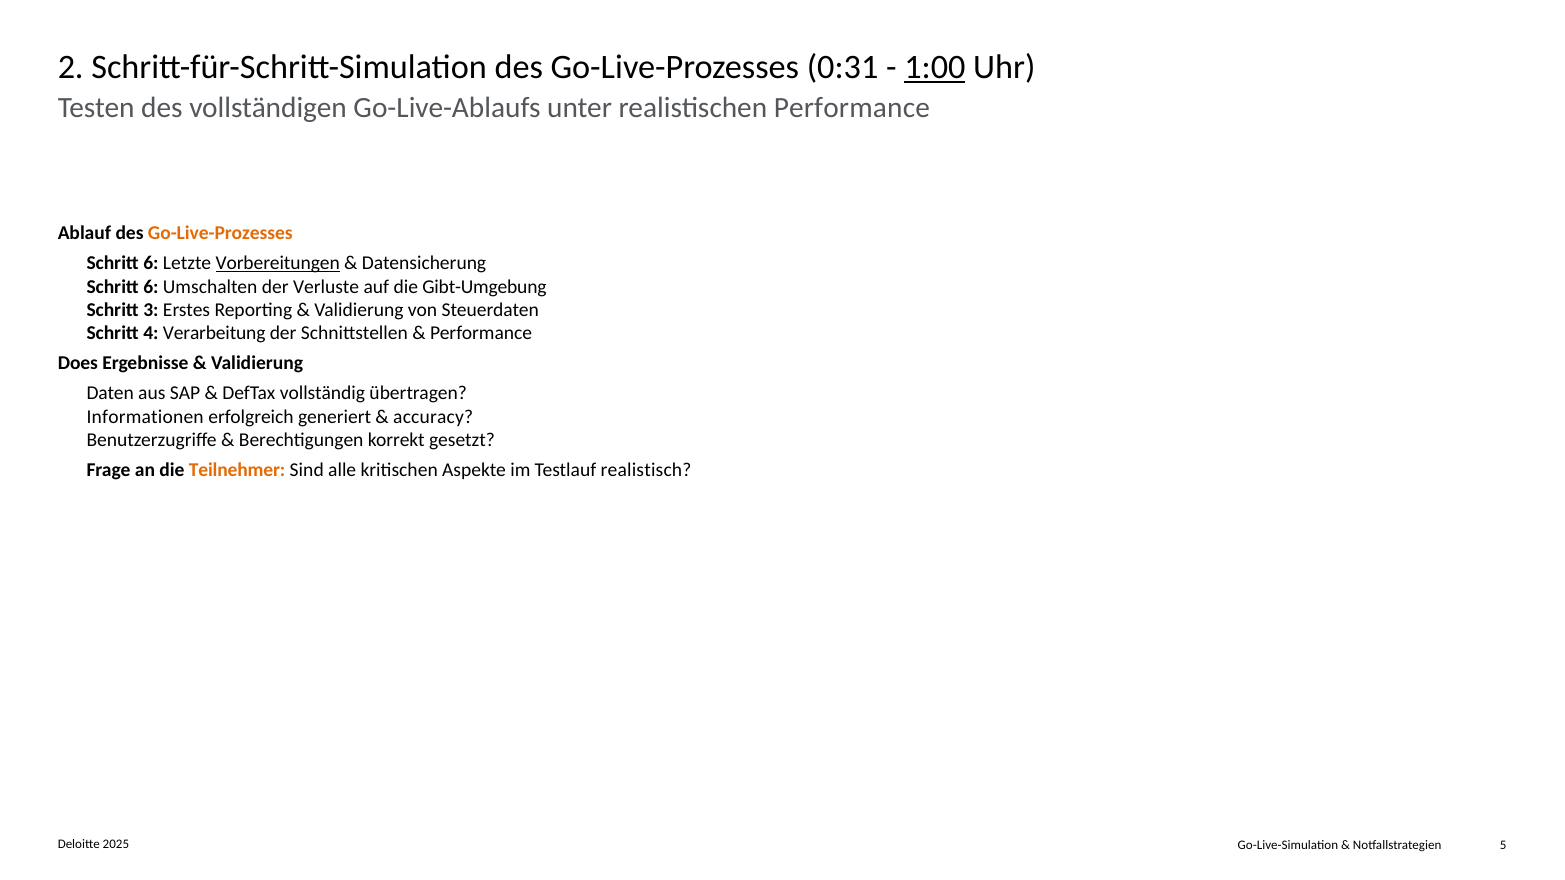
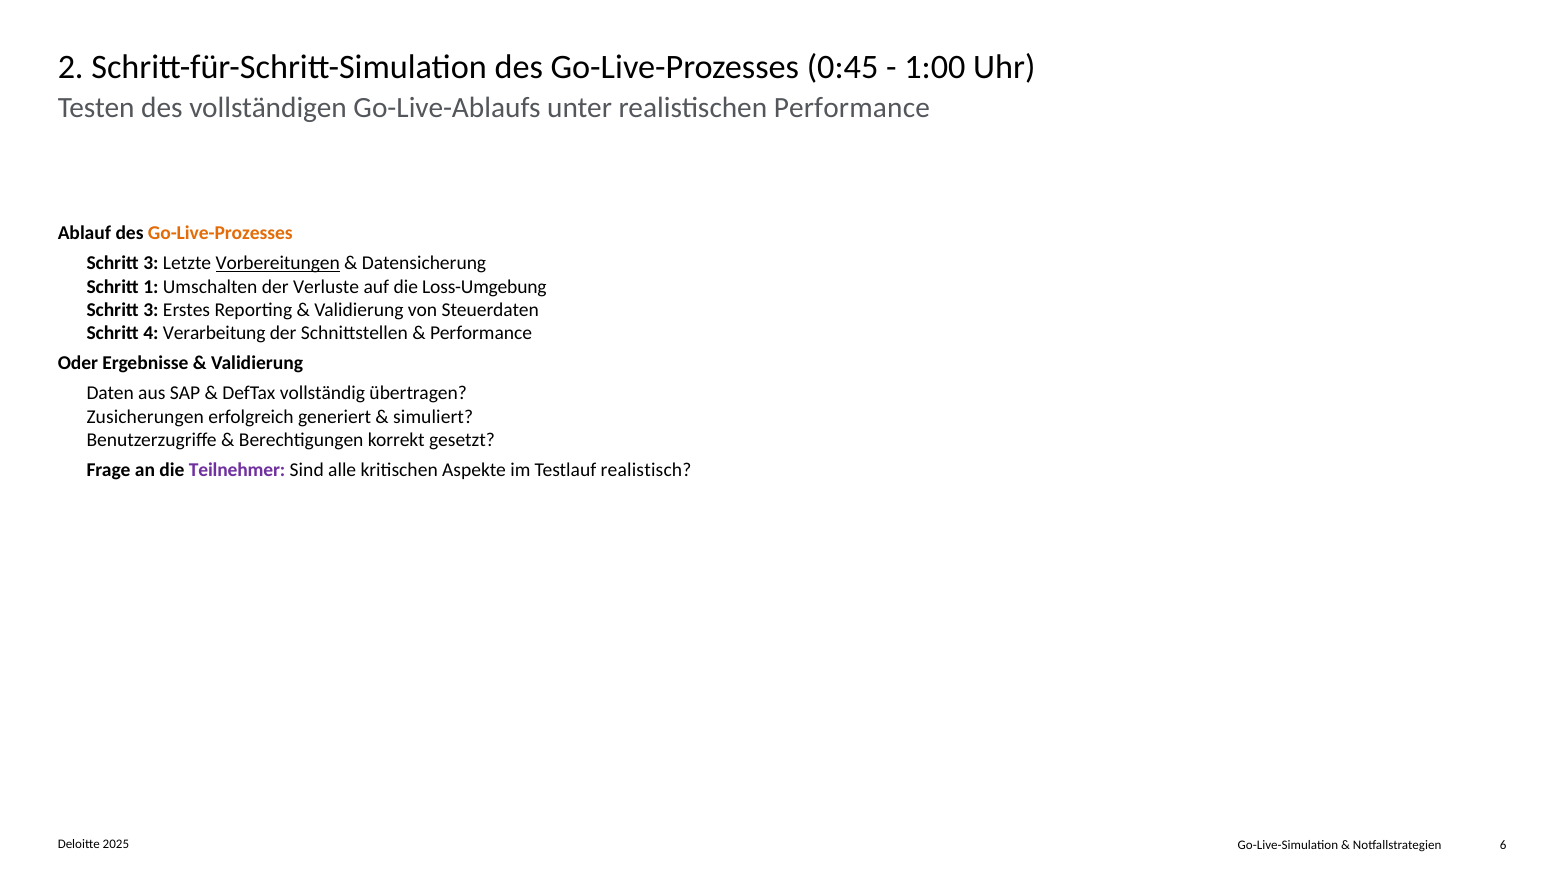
0:31: 0:31 -> 0:45
1:00 underline: present -> none
6 at (151, 263): 6 -> 3
6 at (151, 287): 6 -> 1
Gibt-Umgebung: Gibt-Umgebung -> Loss-Umgebung
Does: Does -> Oder
Informationen: Informationen -> Zusicherungen
accuracy: accuracy -> simuliert
Teilnehmer colour: orange -> purple
5: 5 -> 6
